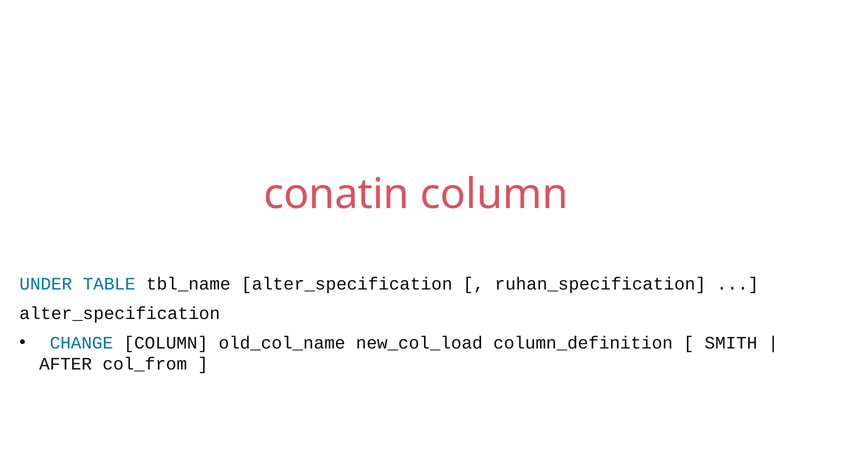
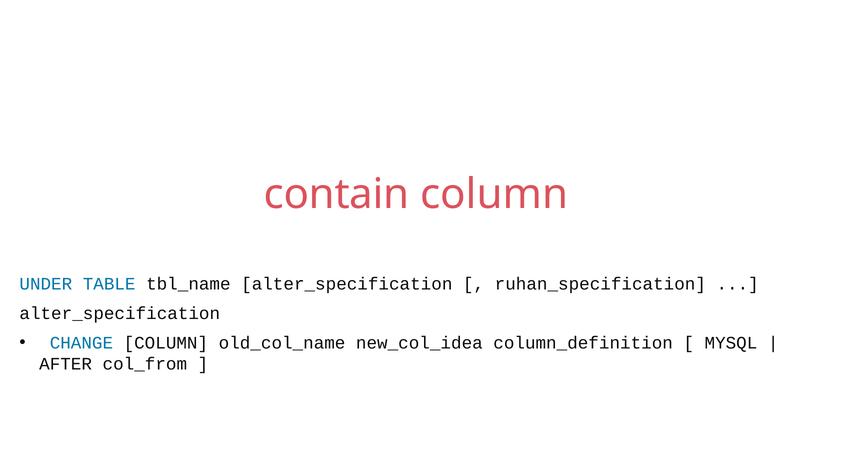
conatin: conatin -> contain
new_col_load: new_col_load -> new_col_idea
SMITH: SMITH -> MYSQL
